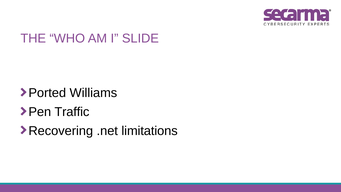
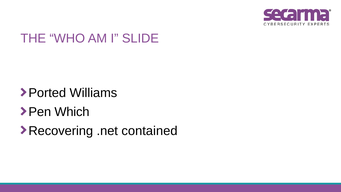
Traffic: Traffic -> Which
limitations: limitations -> contained
